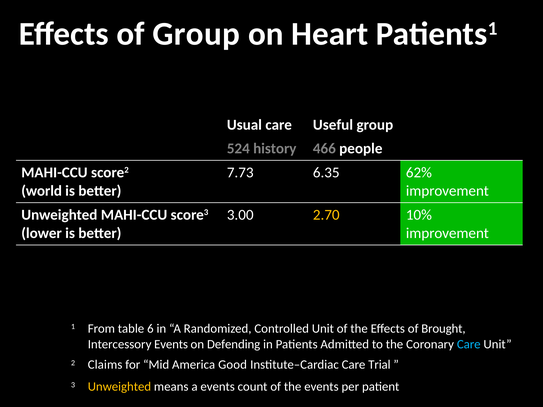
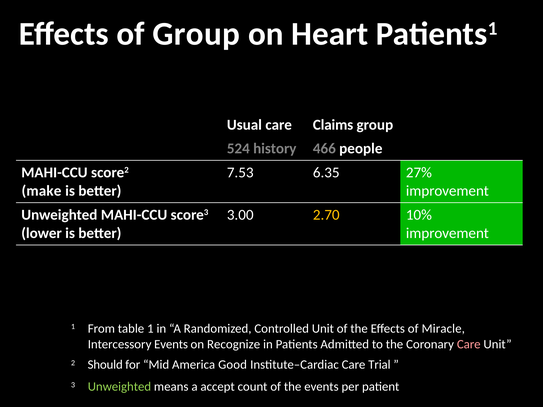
Useful: Useful -> Claims
7.73: 7.73 -> 7.53
62%: 62% -> 27%
world: world -> make
table 6: 6 -> 1
Brought: Brought -> Miracle
Defending: Defending -> Recognize
Care at (469, 344) colour: light blue -> pink
Claims: Claims -> Should
Unweighted at (119, 387) colour: yellow -> light green
a events: events -> accept
